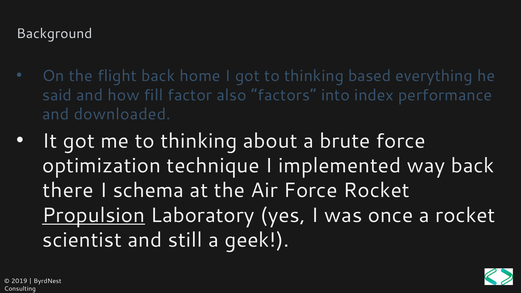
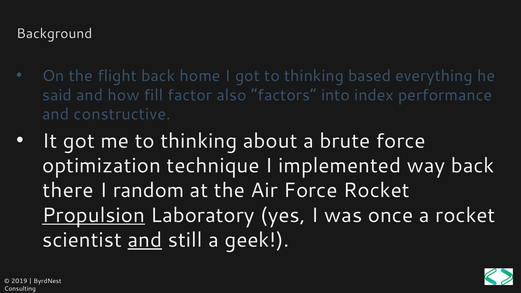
downloaded: downloaded -> constructive
schema: schema -> random
and at (145, 240) underline: none -> present
